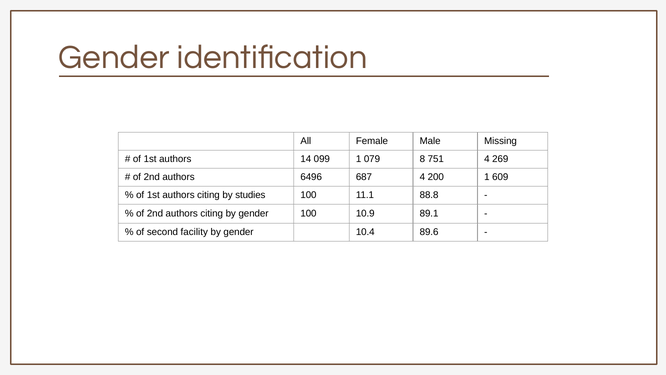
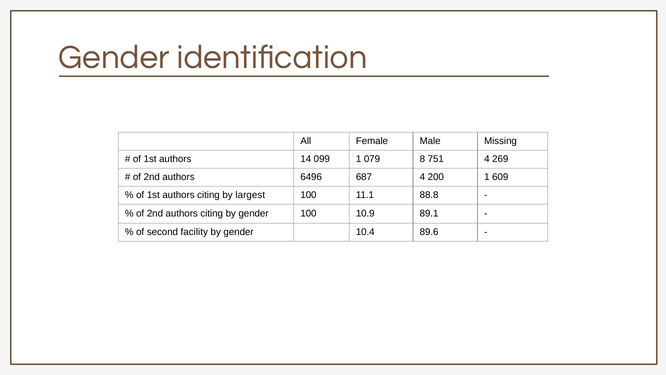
studies: studies -> largest
